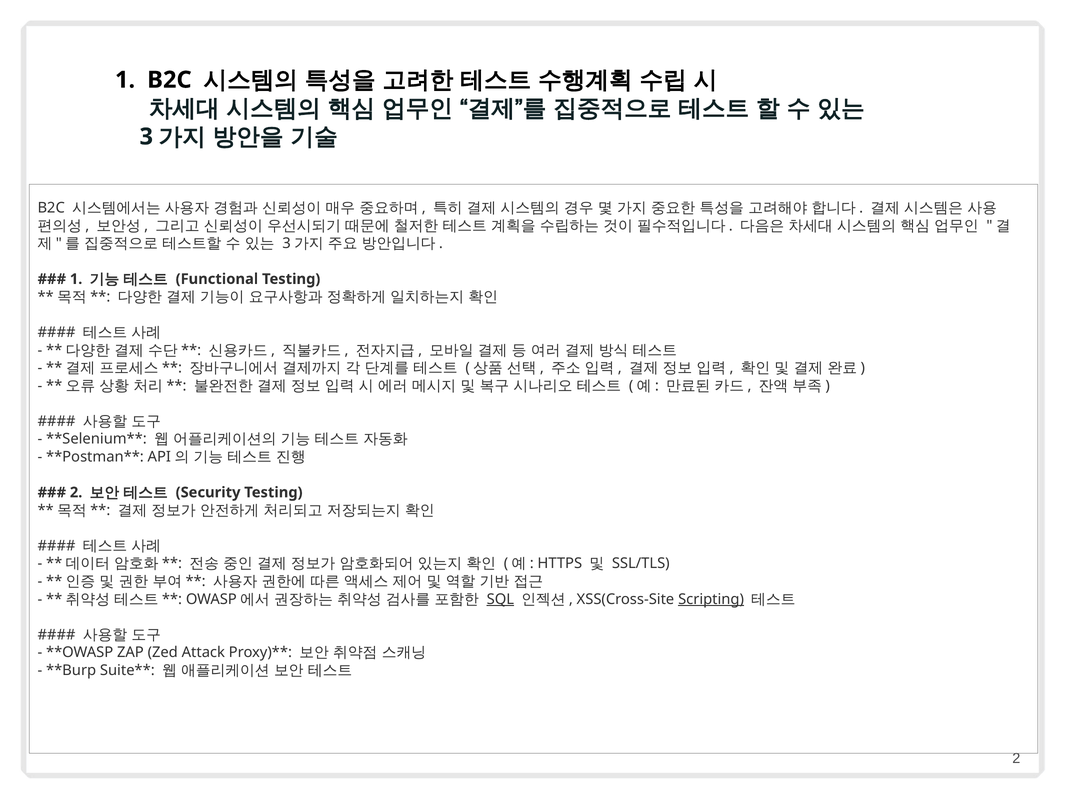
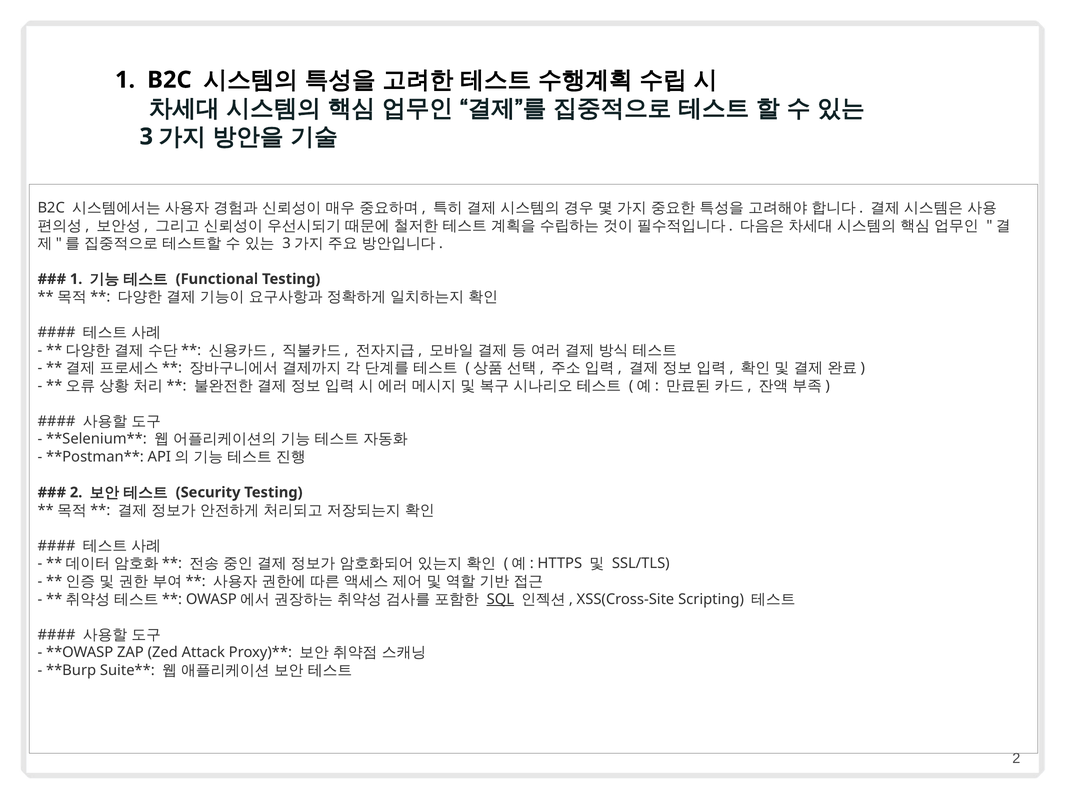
Scripting underline: present -> none
